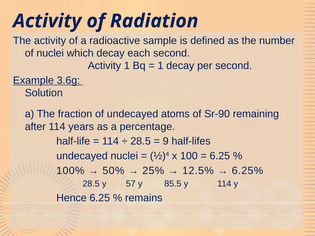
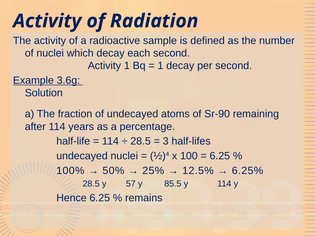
9: 9 -> 3
